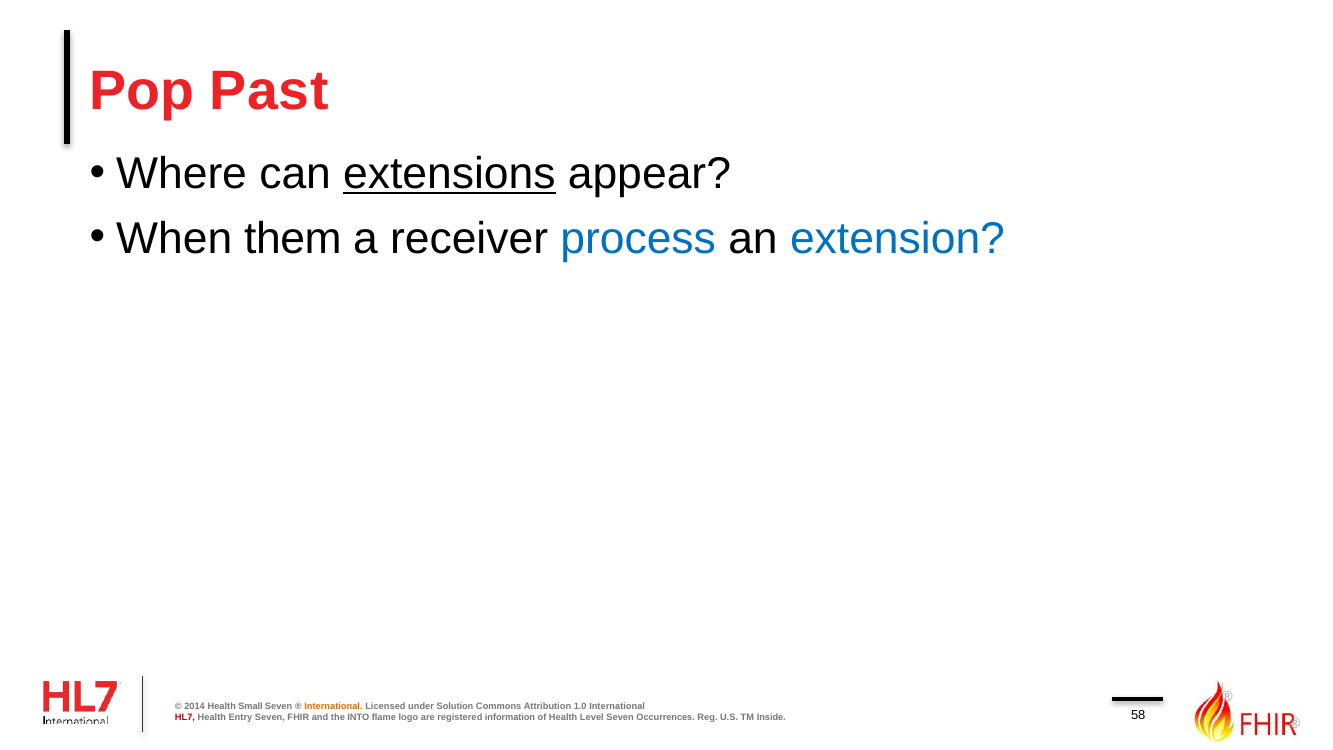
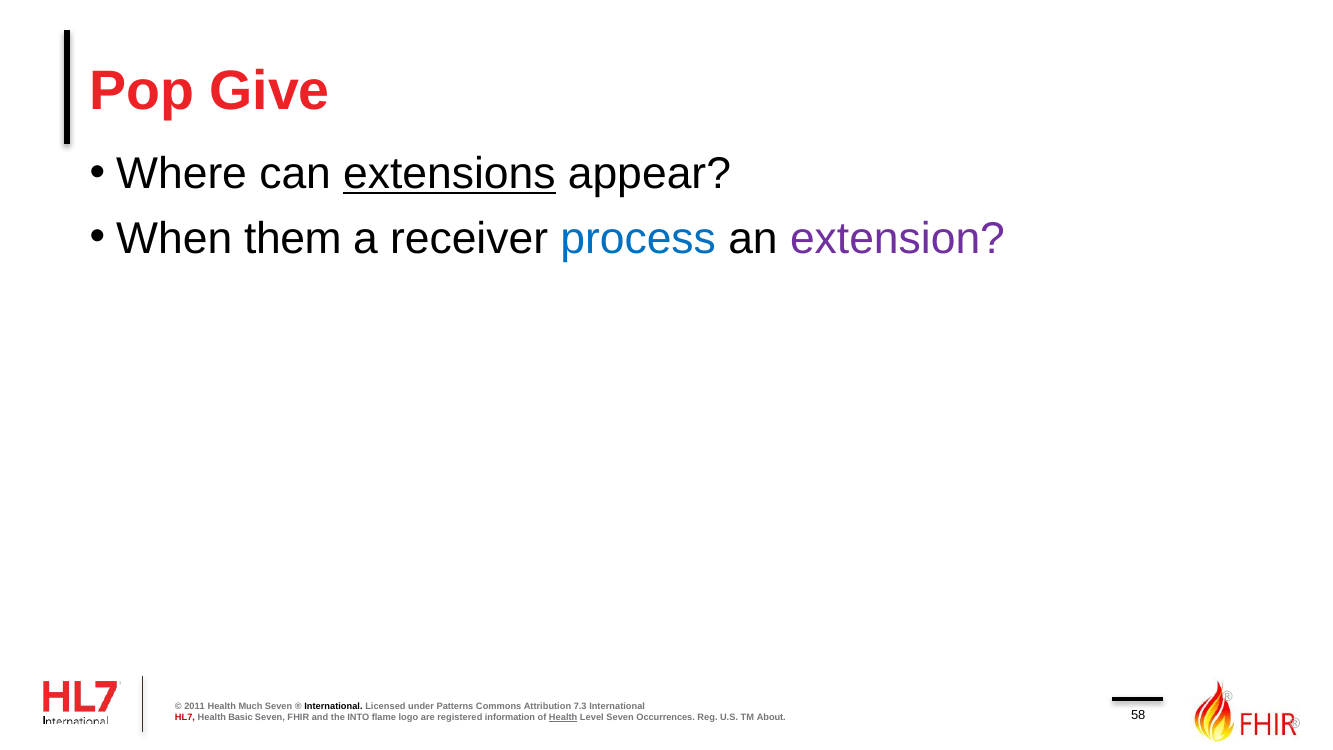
Past: Past -> Give
extension colour: blue -> purple
2014: 2014 -> 2011
Small: Small -> Much
International at (333, 706) colour: orange -> black
Solution: Solution -> Patterns
1.0: 1.0 -> 7.3
Entry: Entry -> Basic
Health at (563, 717) underline: none -> present
Inside: Inside -> About
